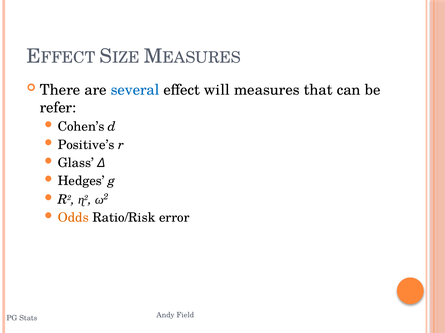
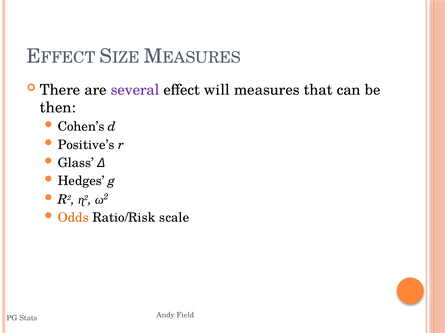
several colour: blue -> purple
refer: refer -> then
error: error -> scale
